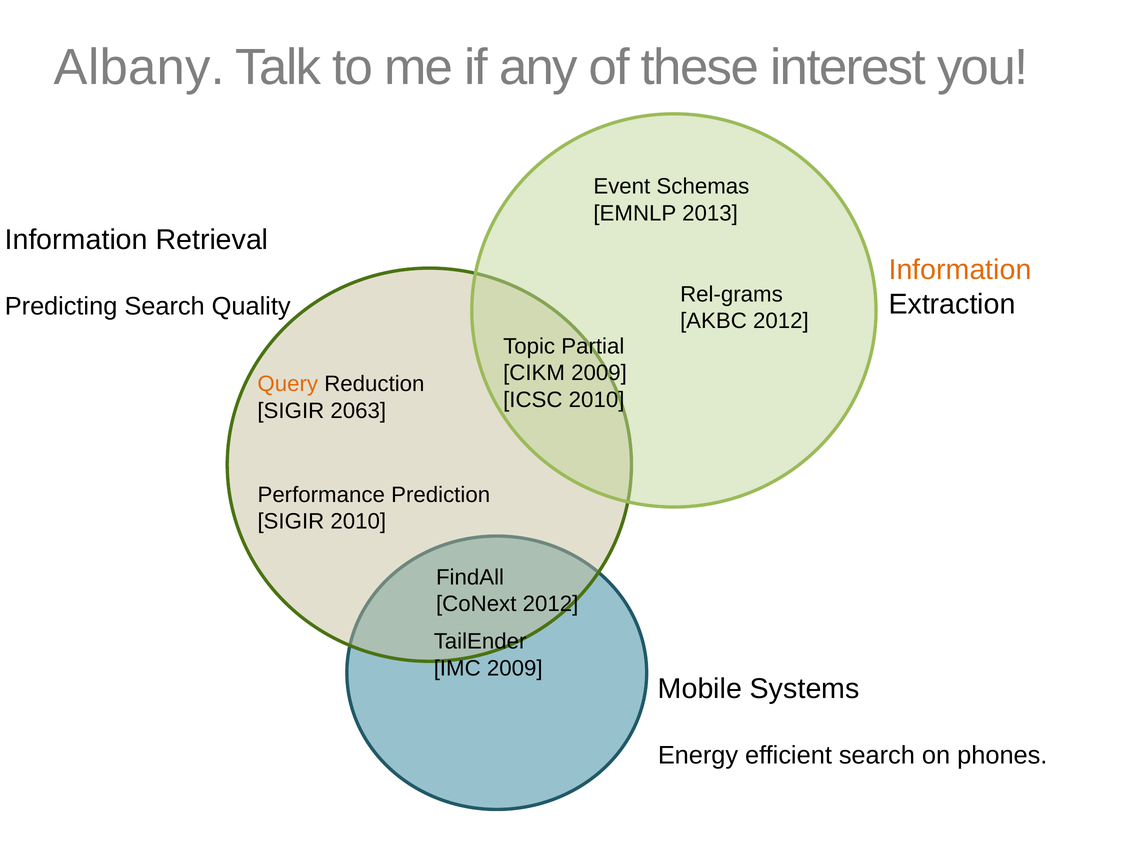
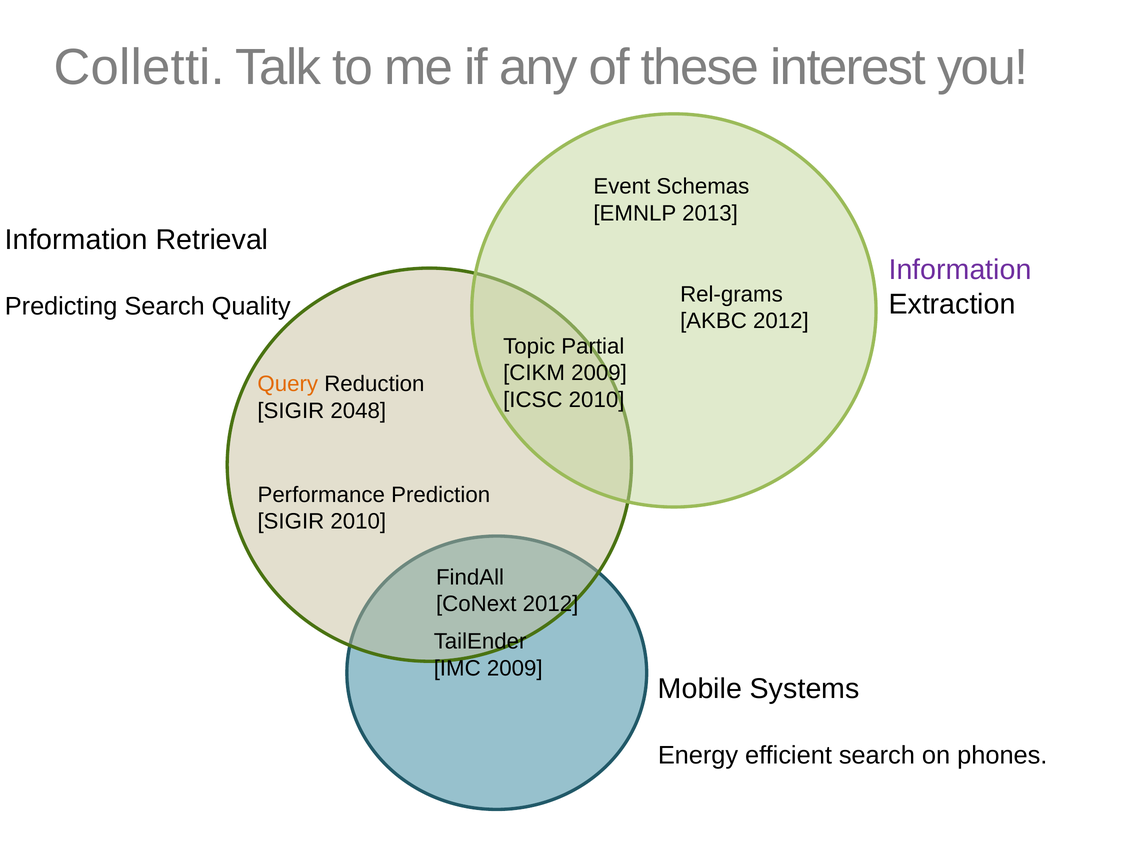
Albany: Albany -> Colletti
Information at (960, 270) colour: orange -> purple
2063: 2063 -> 2048
